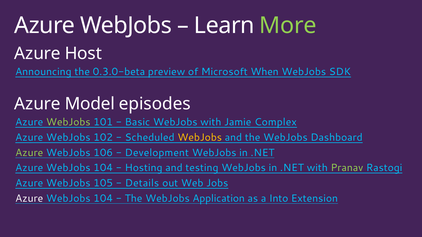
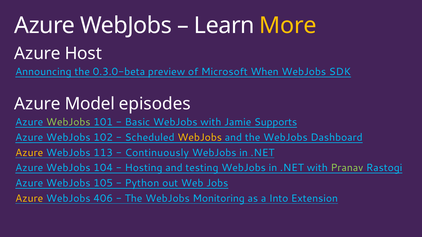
More colour: light green -> yellow
Complex: Complex -> Supports
Azure at (29, 153) colour: light green -> yellow
106: 106 -> 113
Development: Development -> Continuously
Details: Details -> Python
Azure at (29, 199) colour: white -> yellow
104 at (103, 199): 104 -> 406
Application: Application -> Monitoring
